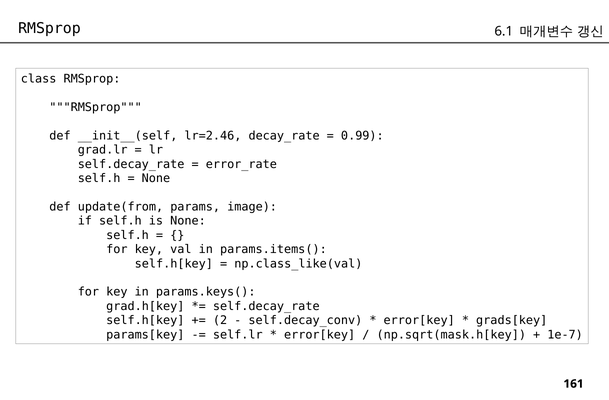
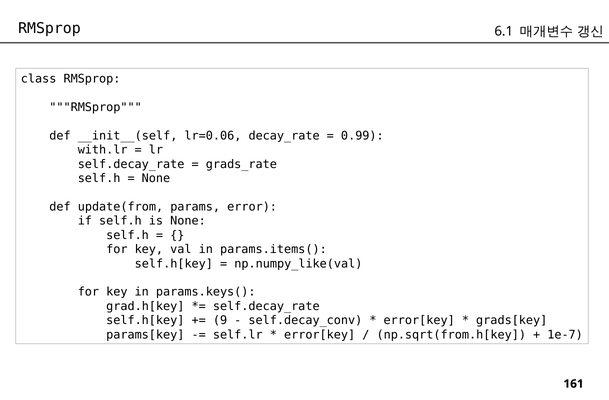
lr=2.46: lr=2.46 -> lr=0.06
grad.lr: grad.lr -> with.lr
error_rate: error_rate -> grads_rate
image: image -> error
np.class_like(val: np.class_like(val -> np.numpy_like(val
2: 2 -> 9
np.sqrt(mask.h[key: np.sqrt(mask.h[key -> np.sqrt(from.h[key
